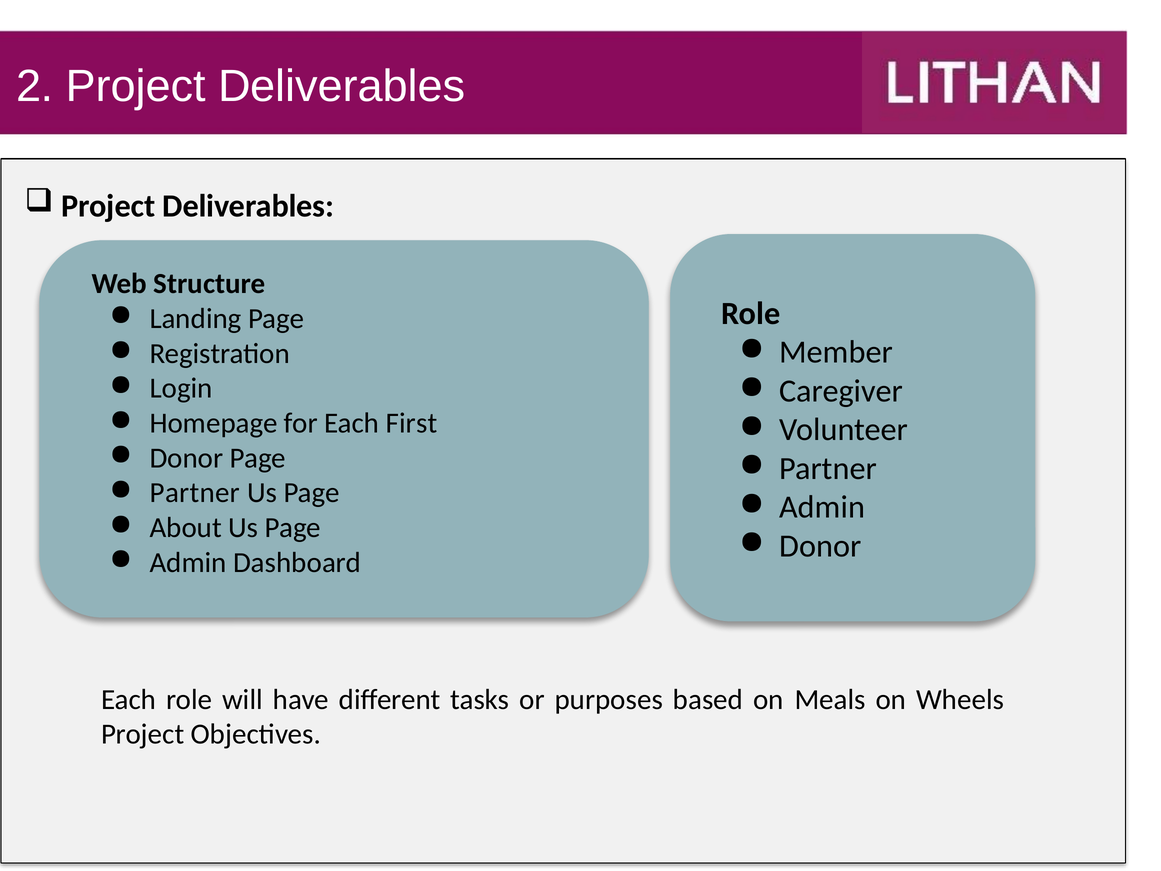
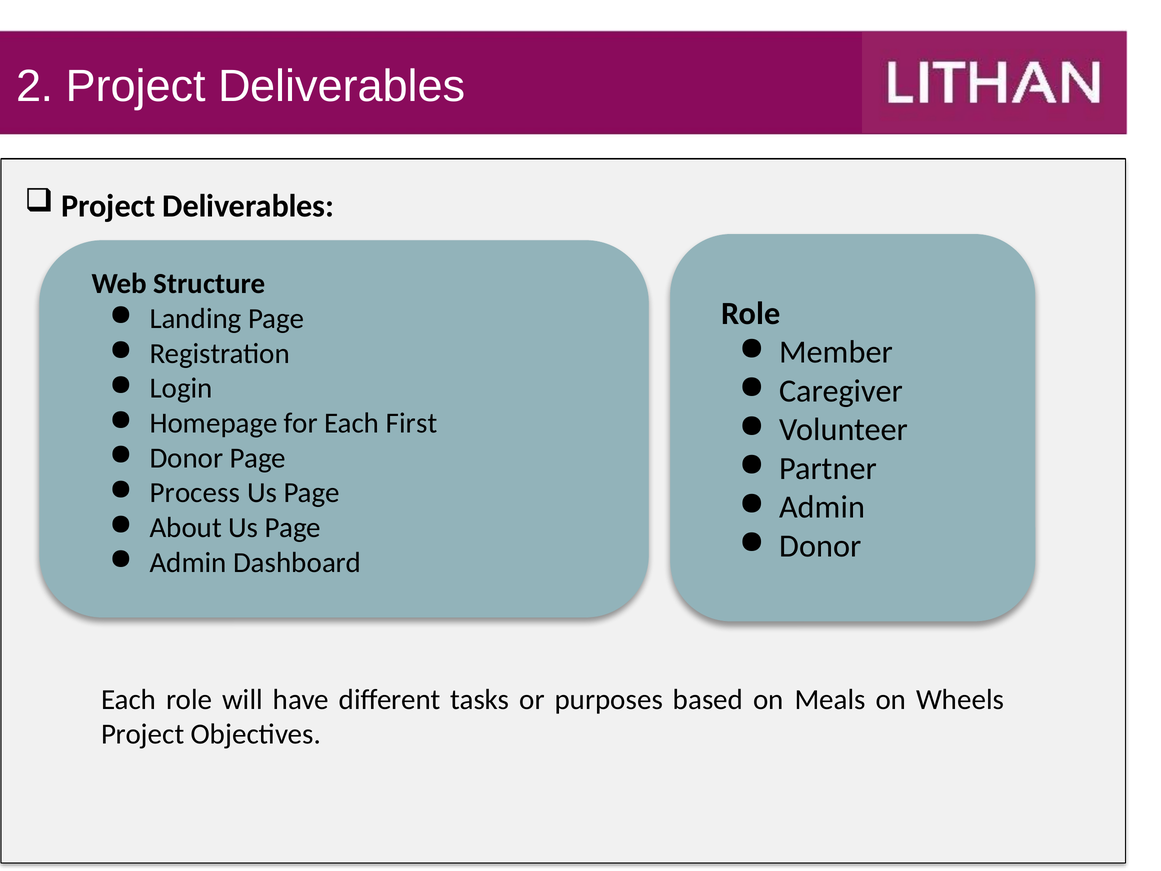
Partner at (195, 493): Partner -> Process
